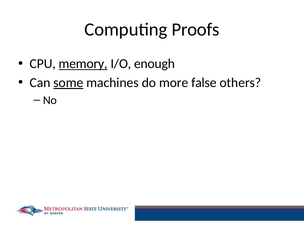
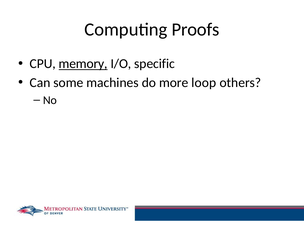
enough: enough -> specific
some underline: present -> none
false: false -> loop
